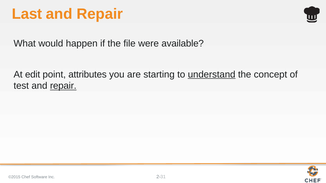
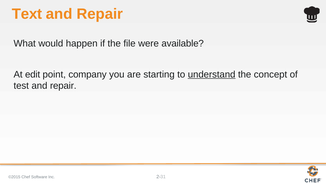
Last: Last -> Text
attributes: attributes -> company
repair at (63, 86) underline: present -> none
